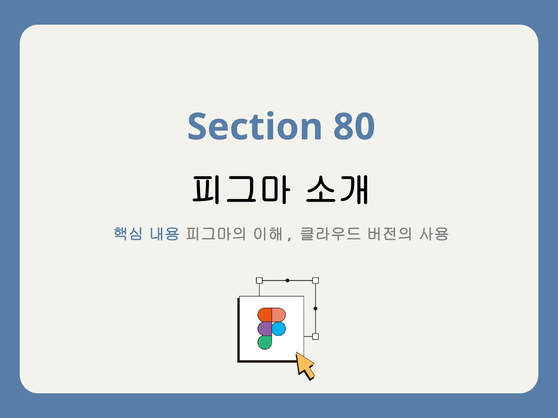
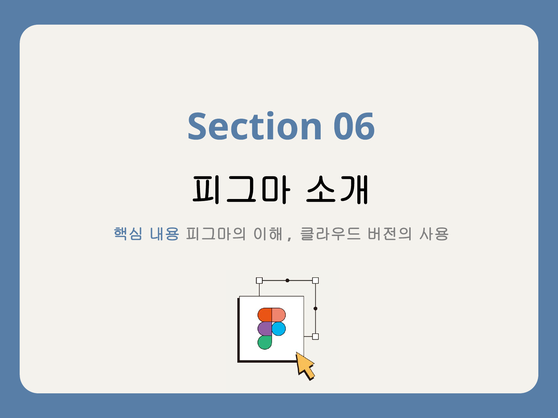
80: 80 -> 06
